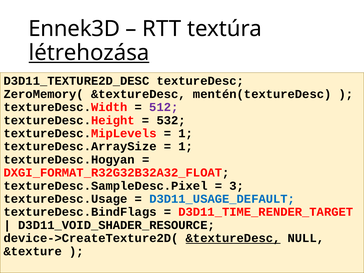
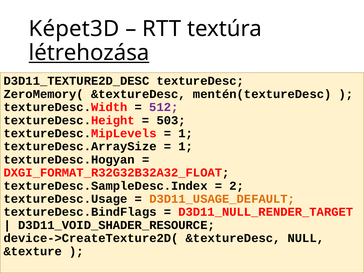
Ennek3D: Ennek3D -> Képet3D
532: 532 -> 503
textureDesc.SampleDesc.Pixel: textureDesc.SampleDesc.Pixel -> textureDesc.SampleDesc.Index
3: 3 -> 2
D3D11_USAGE_DEFAULT colour: blue -> orange
D3D11_TIME_RENDER_TARGET: D3D11_TIME_RENDER_TARGET -> D3D11_NULL_RENDER_TARGET
&textureDesc at (233, 238) underline: present -> none
